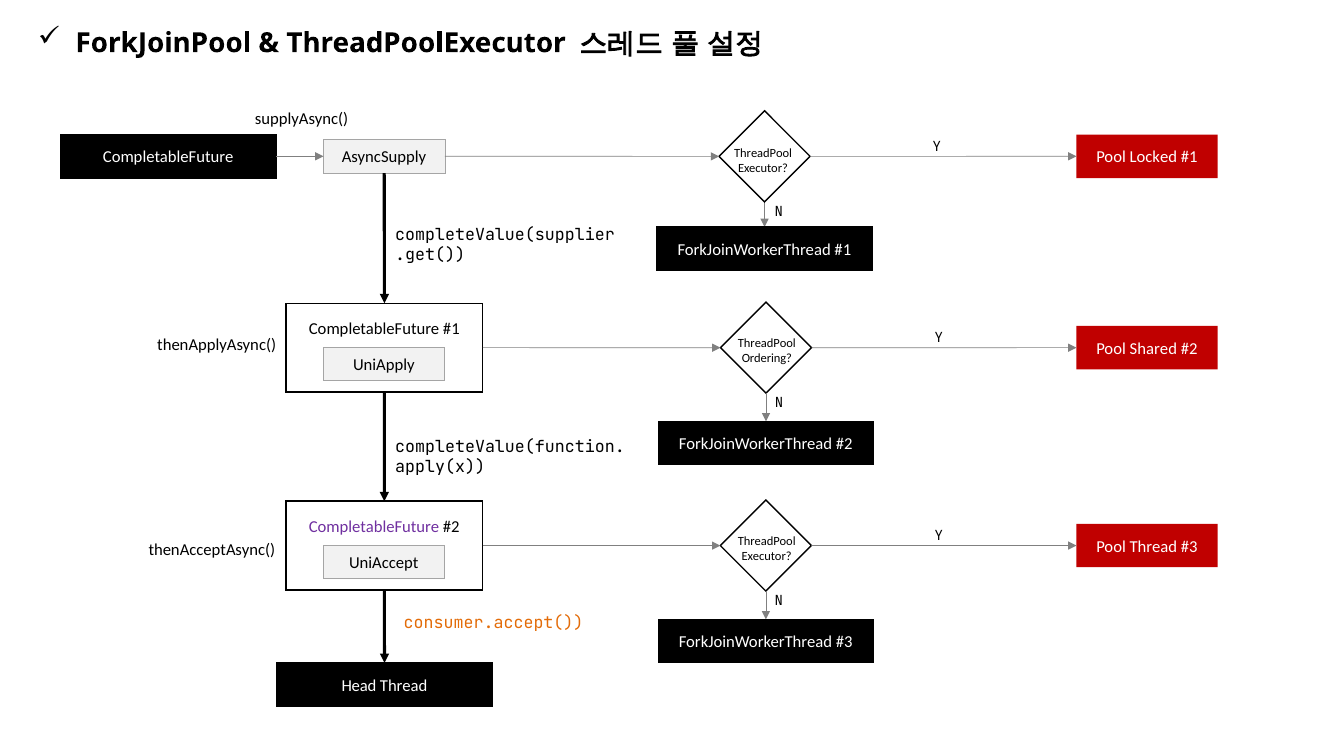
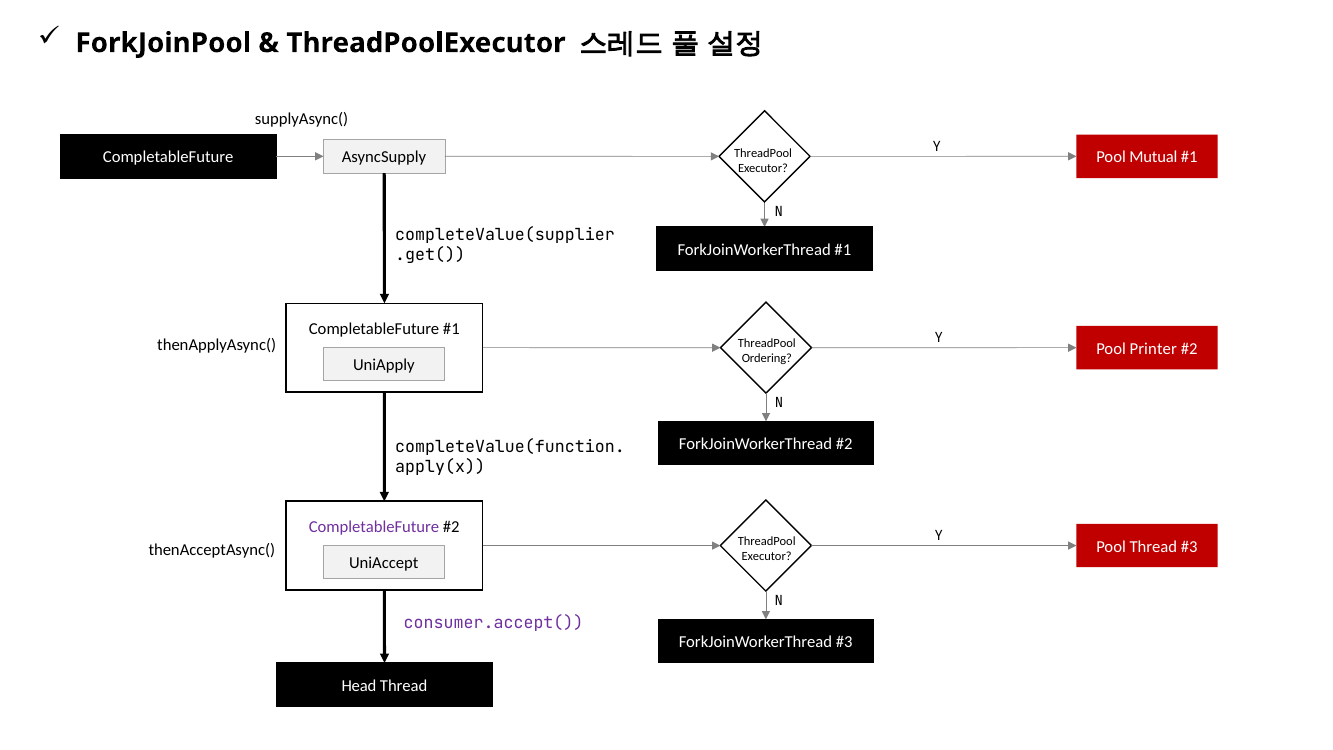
Locked: Locked -> Mutual
Shared: Shared -> Printer
consumer.accept( colour: orange -> purple
